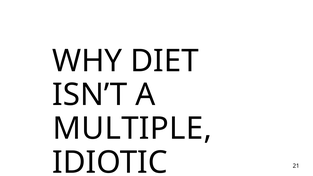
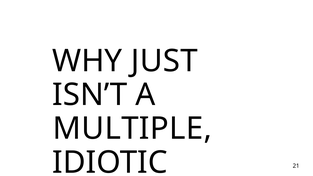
DIET: DIET -> JUST
